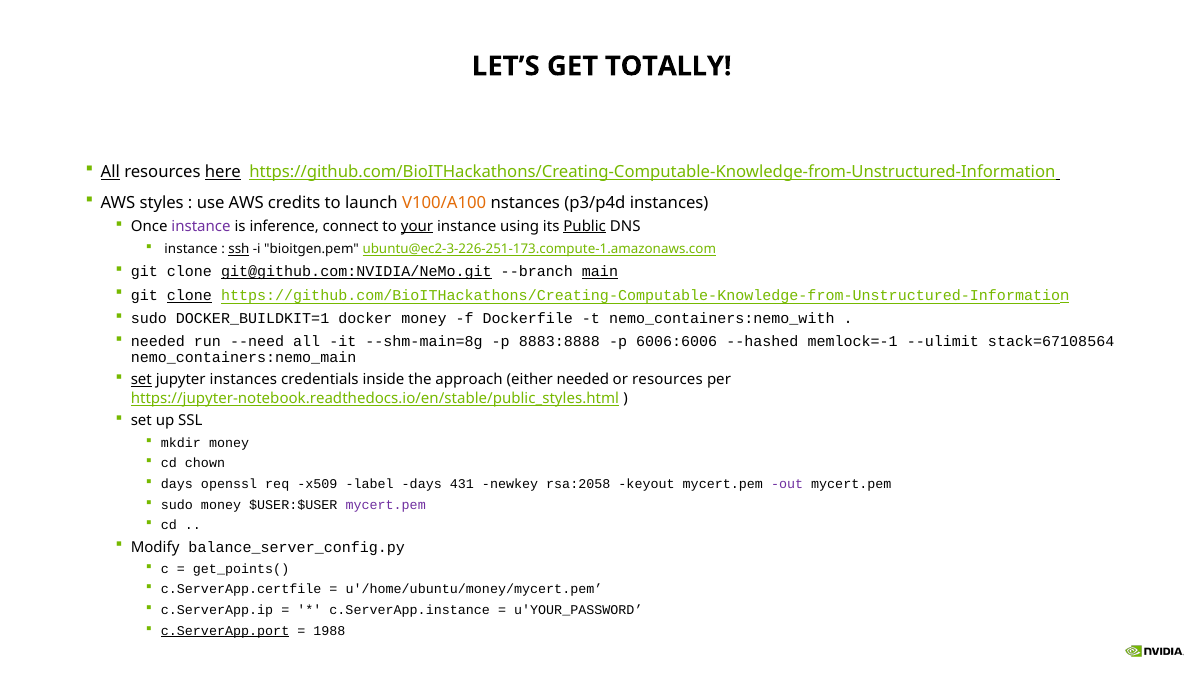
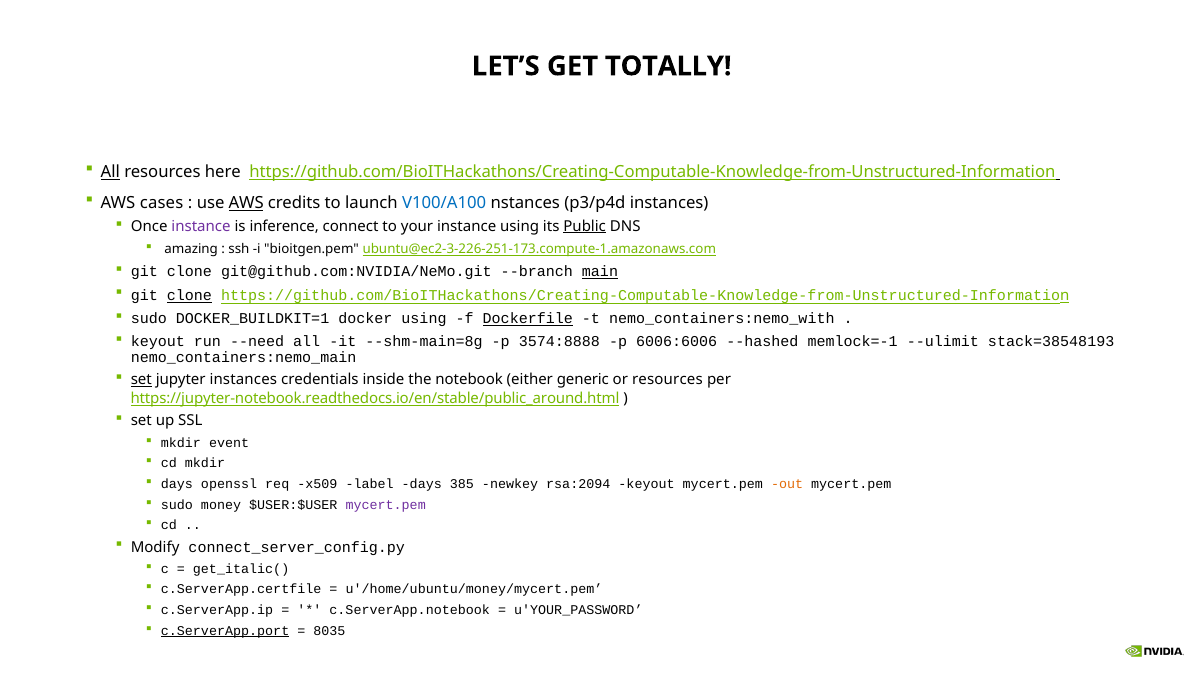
here underline: present -> none
styles: styles -> cases
AWS at (246, 203) underline: none -> present
V100/A100 colour: orange -> blue
your underline: present -> none
instance at (191, 249): instance -> amazing
ssh underline: present -> none
git@github.com:NVIDIA/NeMo.git underline: present -> none
docker money: money -> using
Dockerfile underline: none -> present
needed at (158, 341): needed -> keyout
8883:8888: 8883:8888 -> 3574:8888
stack=67108564: stack=67108564 -> stack=38548193
approach: approach -> notebook
either needed: needed -> generic
https://jupyter-notebook.readthedocs.io/en/stable/public_styles.html: https://jupyter-notebook.readthedocs.io/en/stable/public_styles.html -> https://jupyter-notebook.readthedocs.io/en/stable/public_around.html
mkdir money: money -> event
cd chown: chown -> mkdir
431: 431 -> 385
rsa:2058: rsa:2058 -> rsa:2094
out colour: purple -> orange
balance_server_config.py: balance_server_config.py -> connect_server_config.py
get_points(: get_points( -> get_italic(
c.ServerApp.instance: c.ServerApp.instance -> c.ServerApp.notebook
1988: 1988 -> 8035
